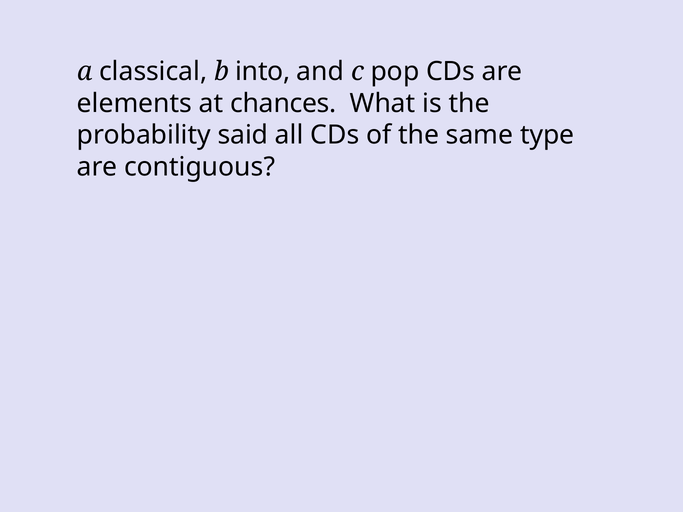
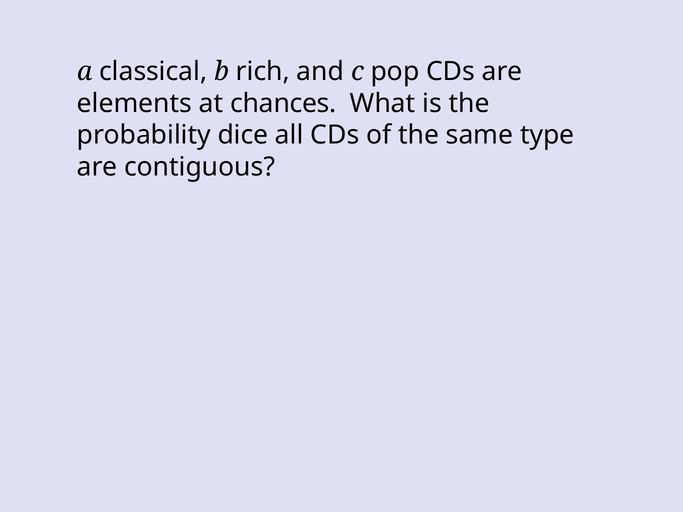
into: into -> rich
said: said -> dice
